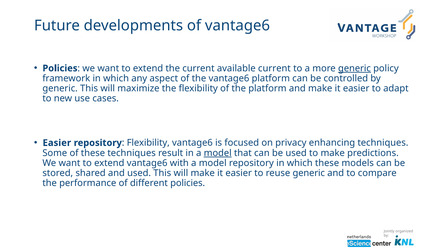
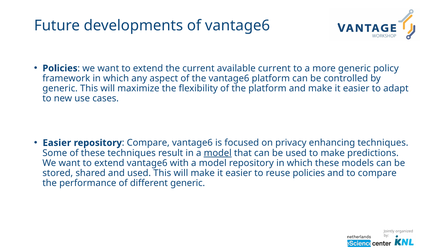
generic at (354, 68) underline: present -> none
Flexibility at (148, 143): Flexibility -> Compare
reuse generic: generic -> policies
different policies: policies -> generic
